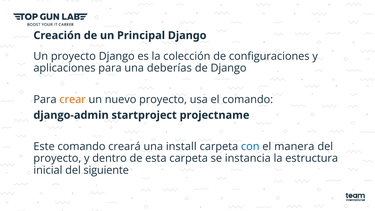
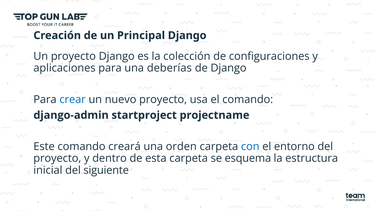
crear colour: orange -> blue
install: install -> orden
manera: manera -> entorno
instancia: instancia -> esquema
